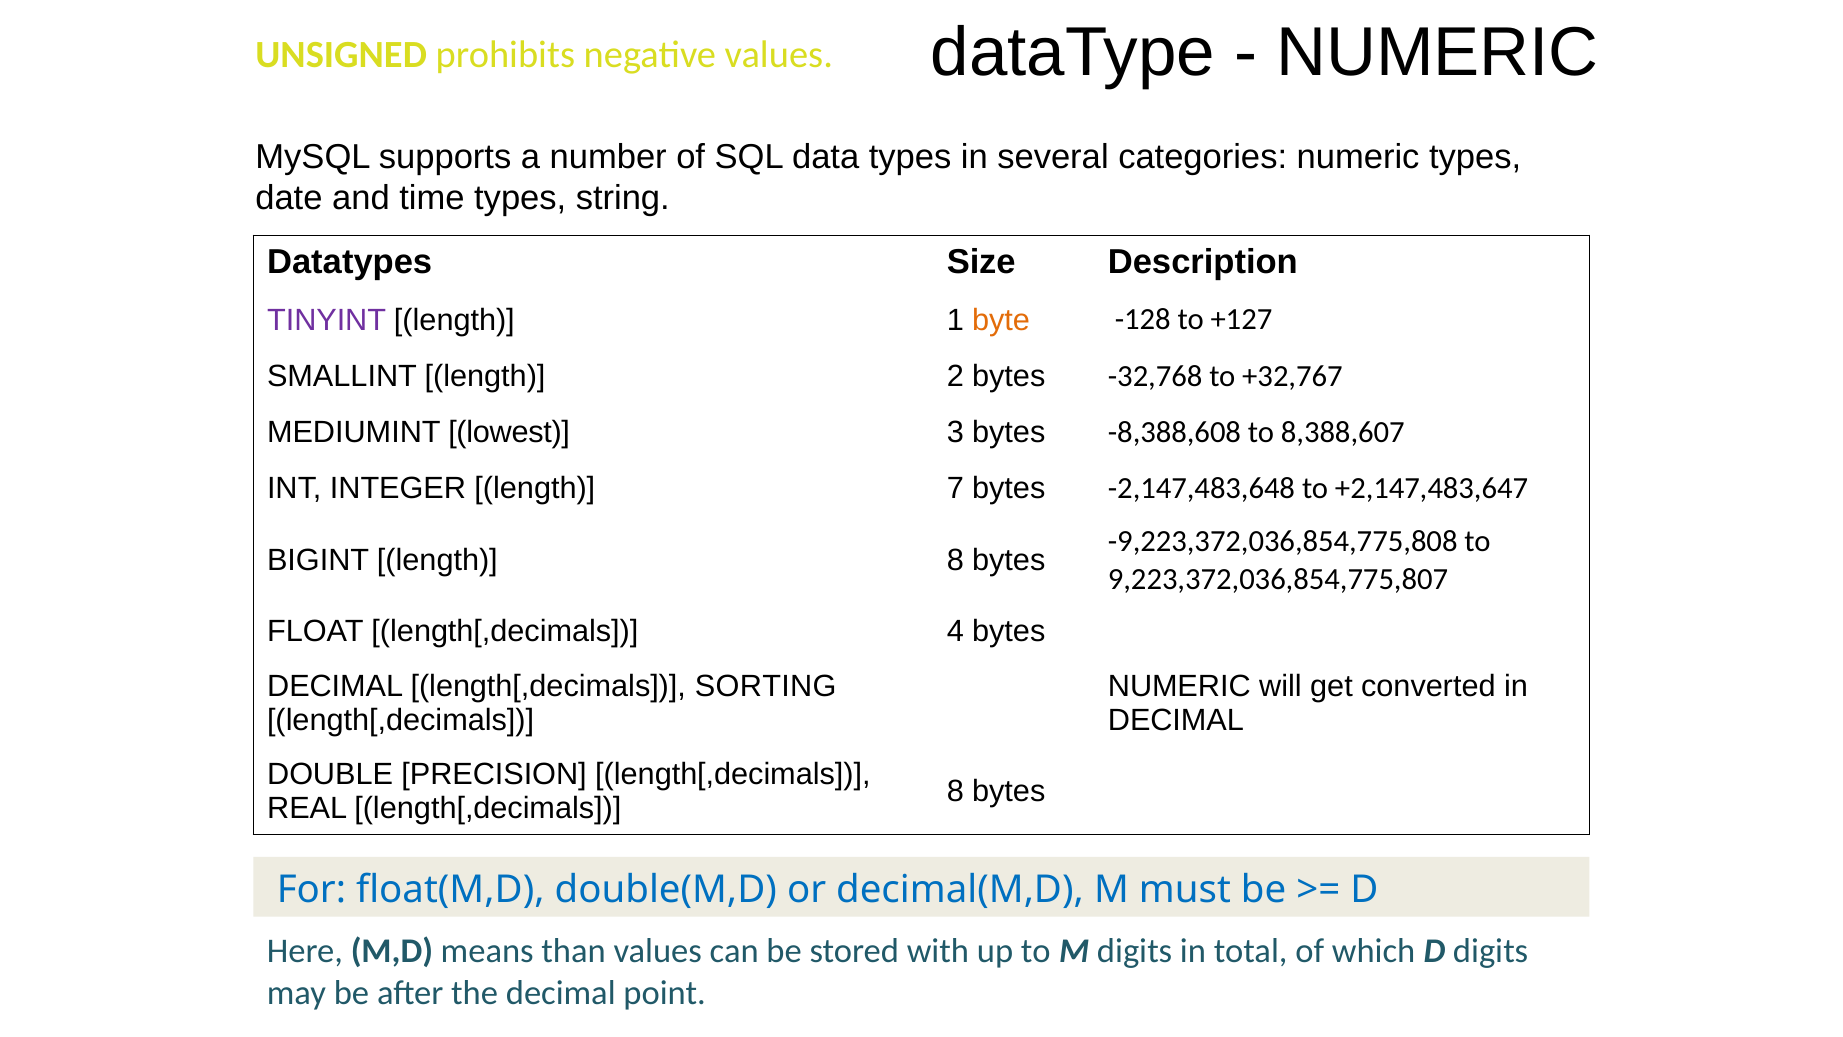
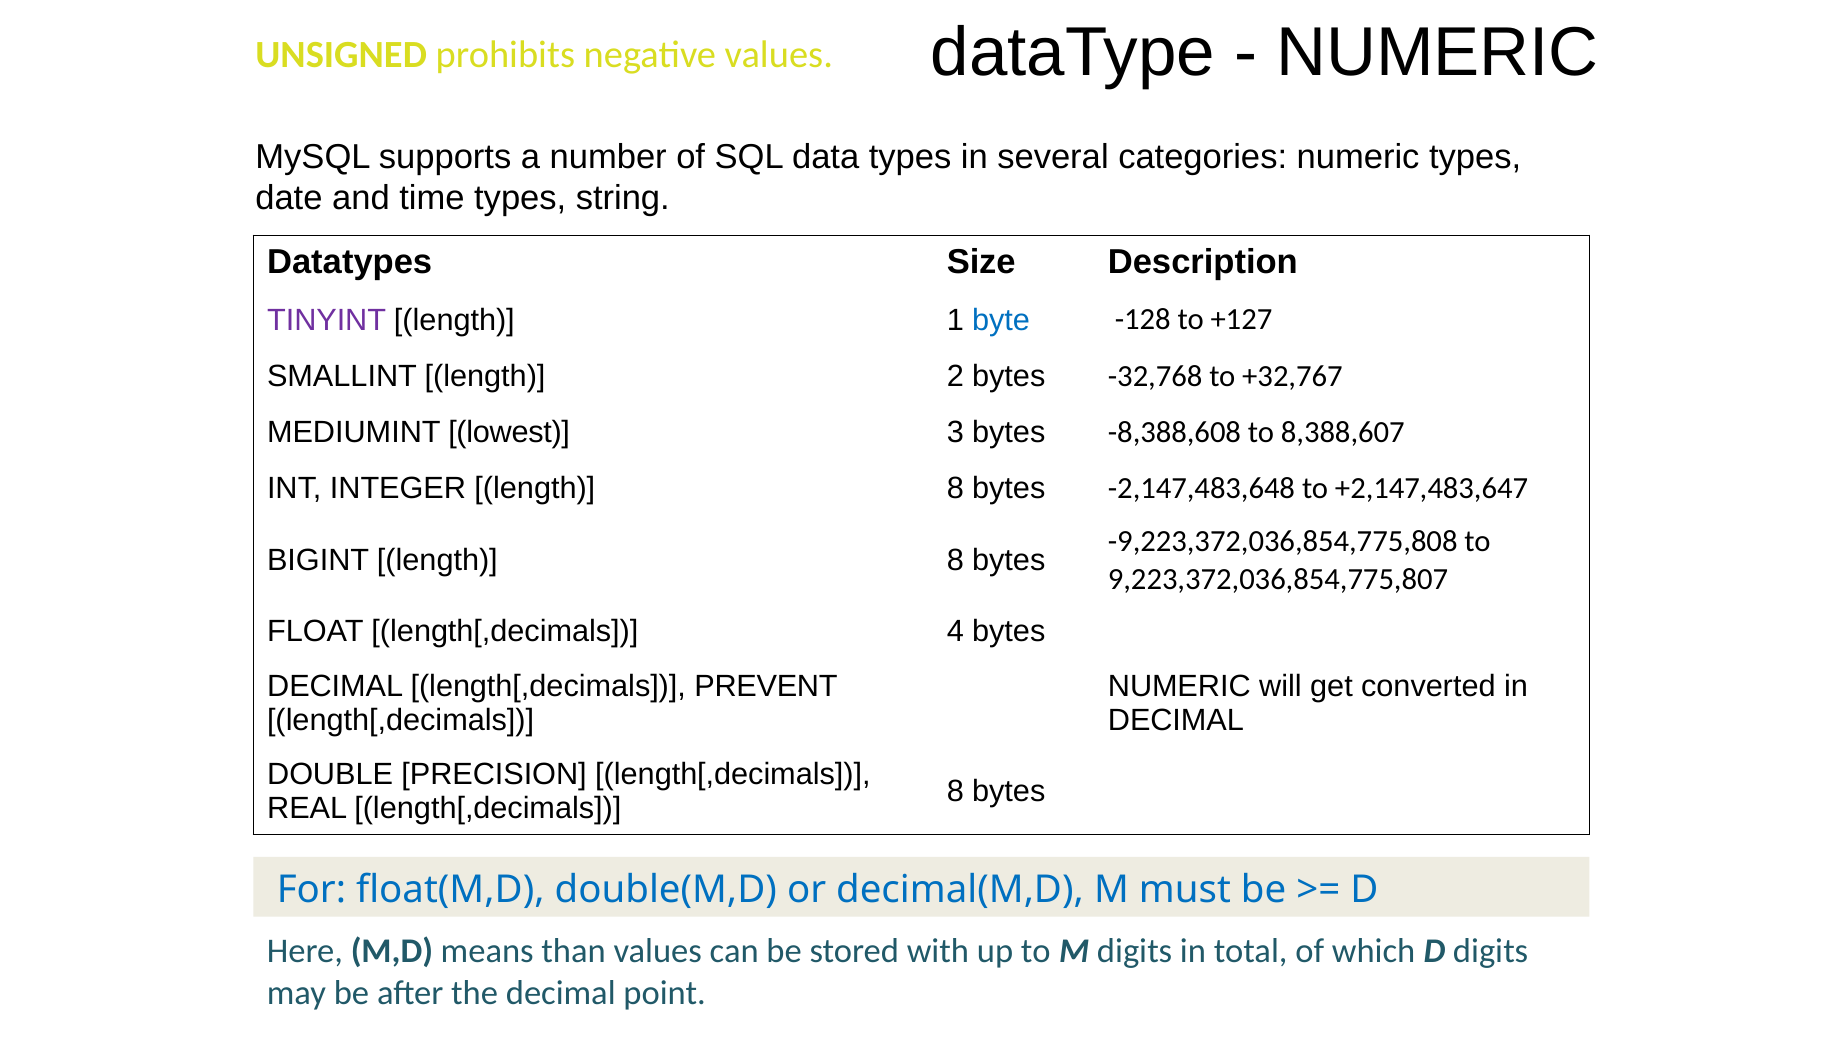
byte colour: orange -> blue
INTEGER length 7: 7 -> 8
SORTING: SORTING -> PREVENT
